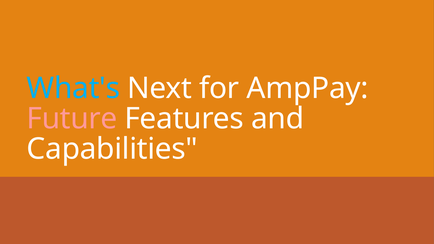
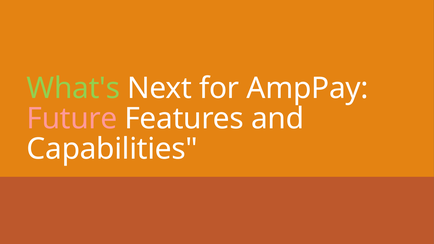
What's colour: light blue -> light green
